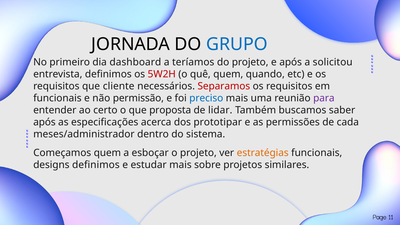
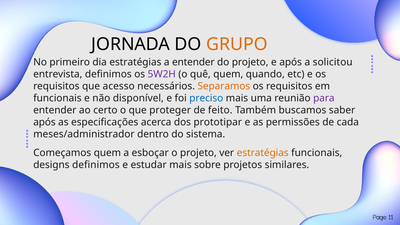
GRUPO colour: blue -> orange
dia dashboard: dashboard -> estratégias
a teríamos: teríamos -> entender
5W2H colour: red -> purple
cliente: cliente -> acesso
Separamos colour: red -> orange
permissão: permissão -> disponível
proposta: proposta -> proteger
lidar: lidar -> feito
